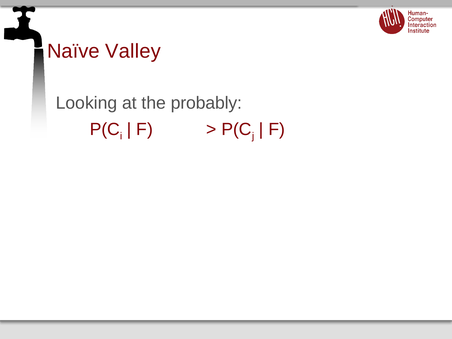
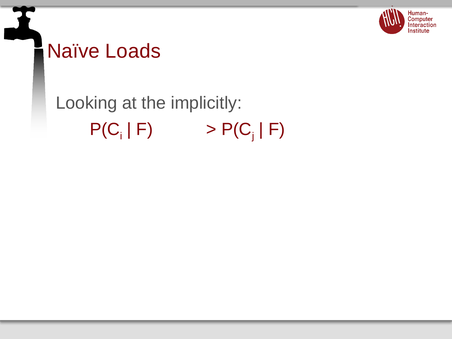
Valley: Valley -> Loads
probably: probably -> implicitly
